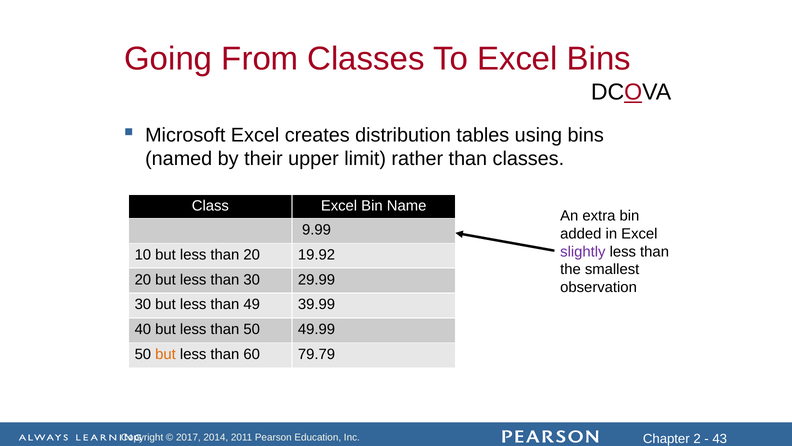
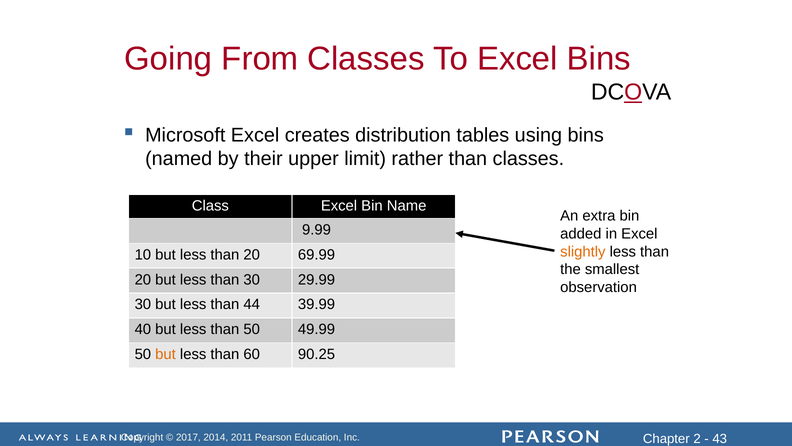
slightly colour: purple -> orange
19.92: 19.92 -> 69.99
49: 49 -> 44
79.79: 79.79 -> 90.25
